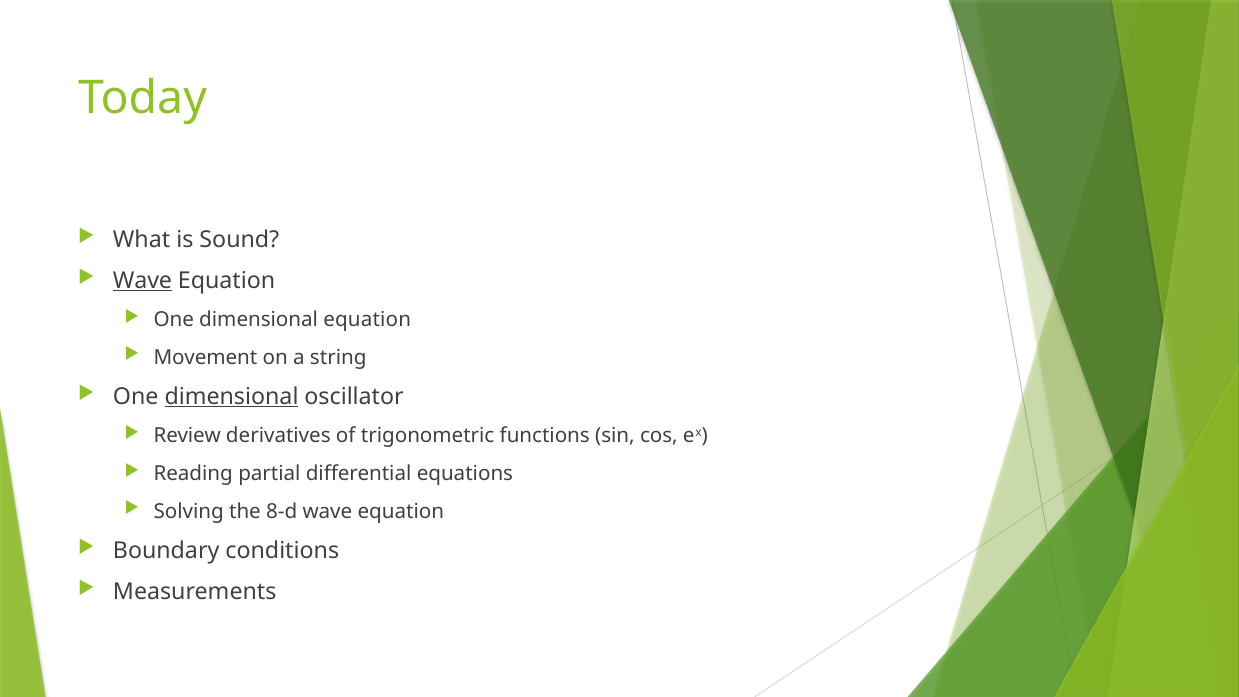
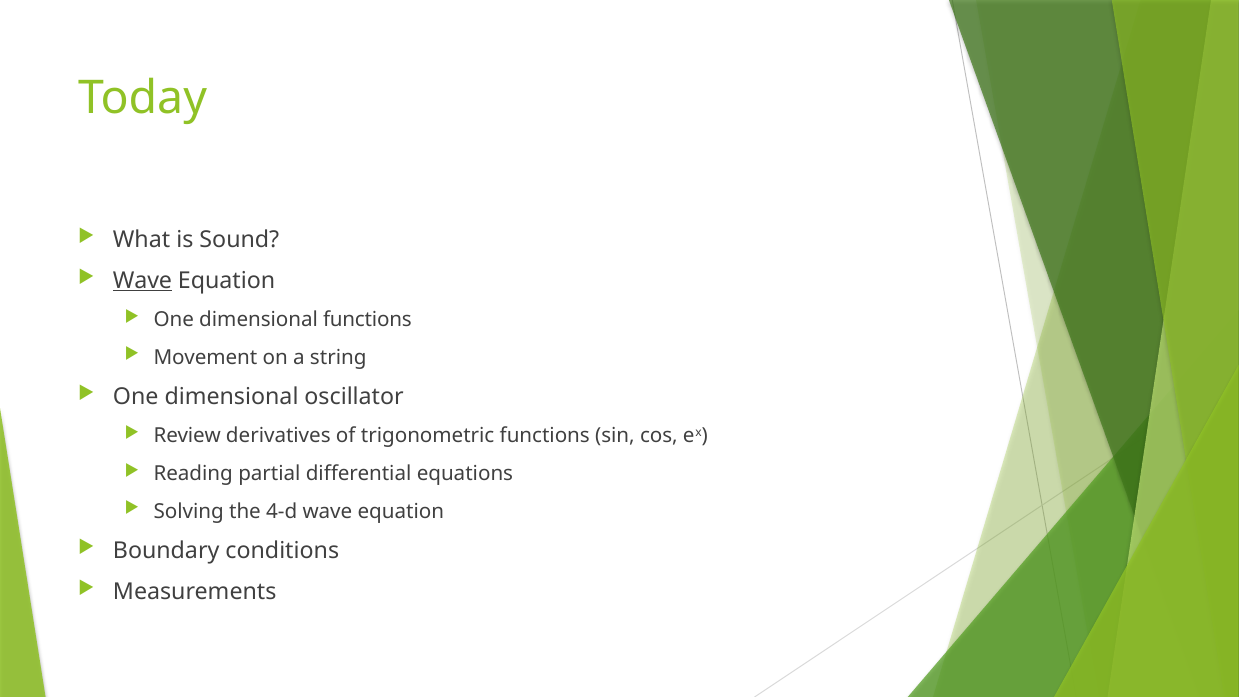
dimensional equation: equation -> functions
dimensional at (232, 397) underline: present -> none
8-d: 8-d -> 4-d
